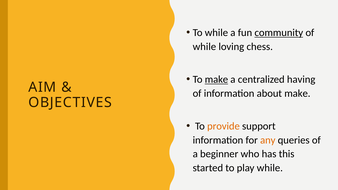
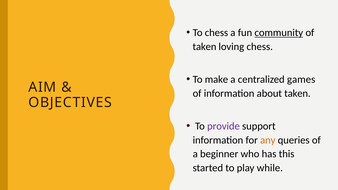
To while: while -> chess
while at (204, 47): while -> taken
make at (216, 79) underline: present -> none
having: having -> games
about make: make -> taken
provide colour: orange -> purple
